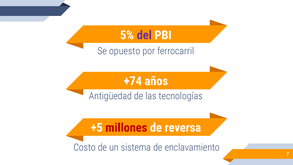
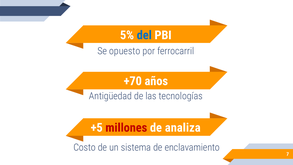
del colour: purple -> blue
+74: +74 -> +70
reversa: reversa -> analiza
